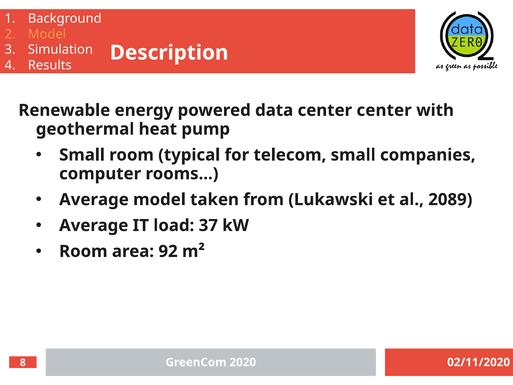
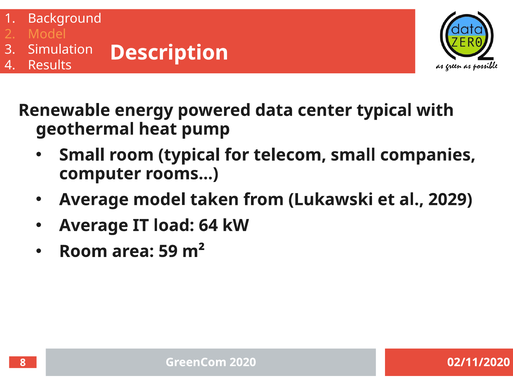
center center: center -> typical
2089: 2089 -> 2029
37: 37 -> 64
92: 92 -> 59
